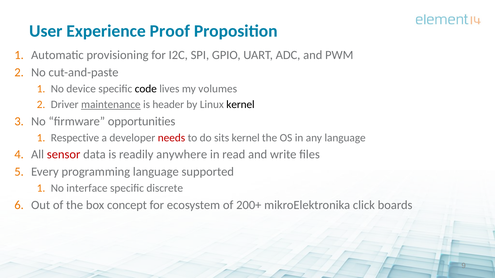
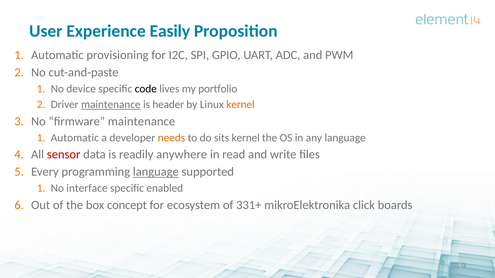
Proof: Proof -> Easily
volumes: volumes -> portfolio
kernel at (240, 105) colour: black -> orange
firmware opportunities: opportunities -> maintenance
Respective at (75, 138): Respective -> Automatic
needs colour: red -> orange
language at (156, 172) underline: none -> present
discrete: discrete -> enabled
200+: 200+ -> 331+
